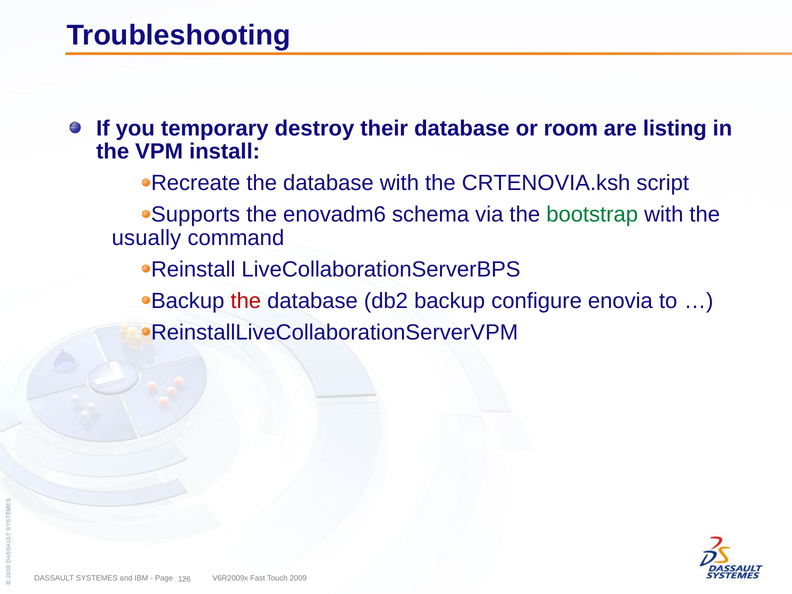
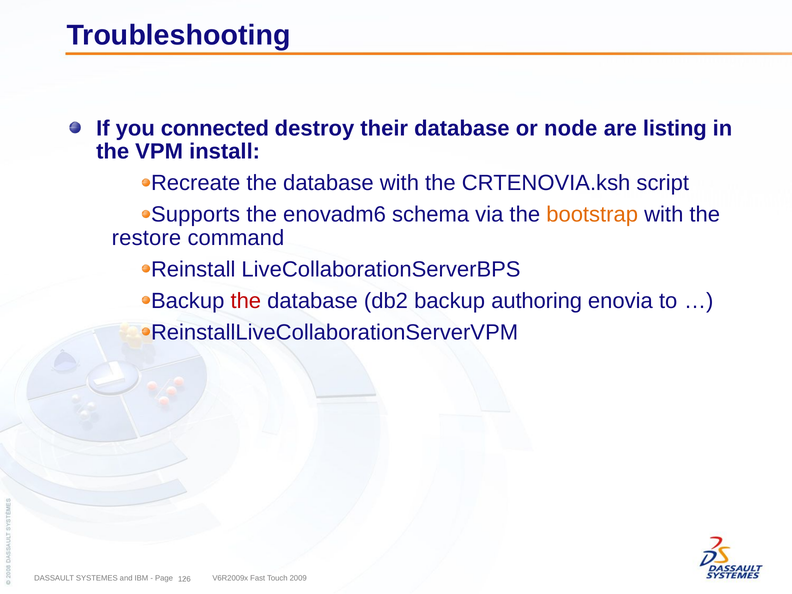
temporary: temporary -> connected
room: room -> node
bootstrap colour: green -> orange
usually: usually -> restore
configure: configure -> authoring
